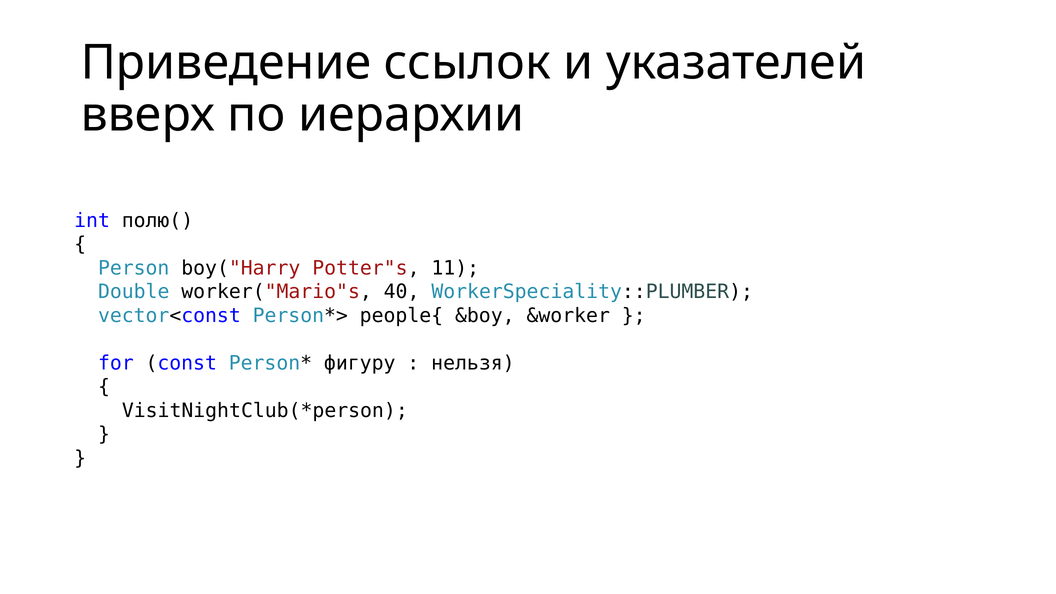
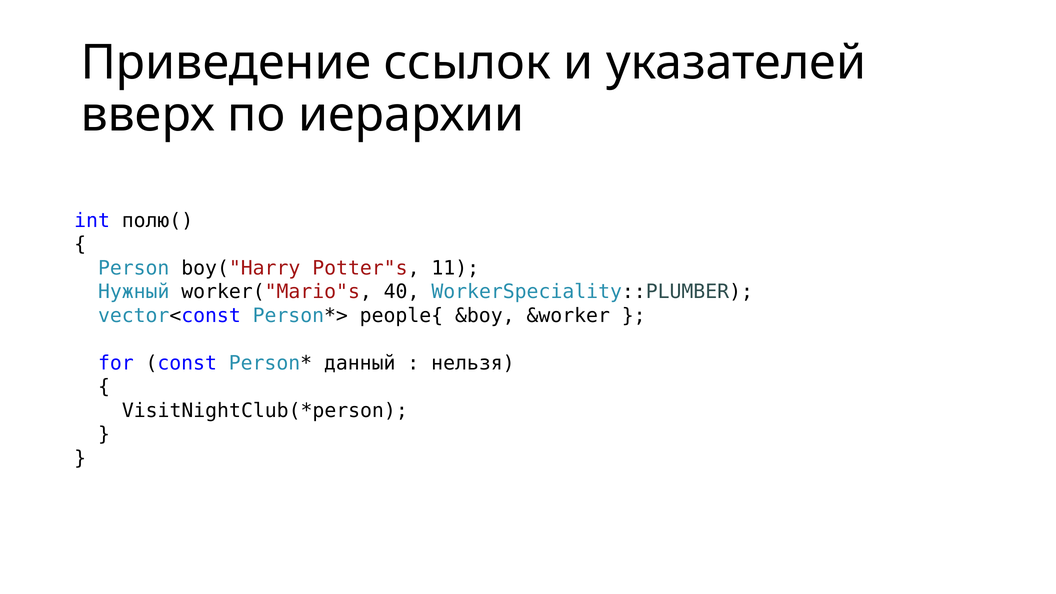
Double: Double -> Нужный
фигуру: фигуру -> данный
